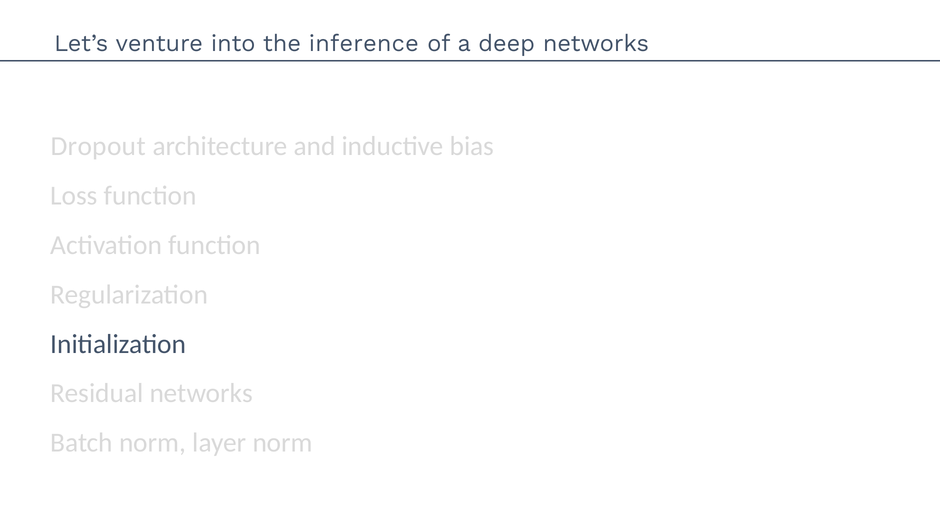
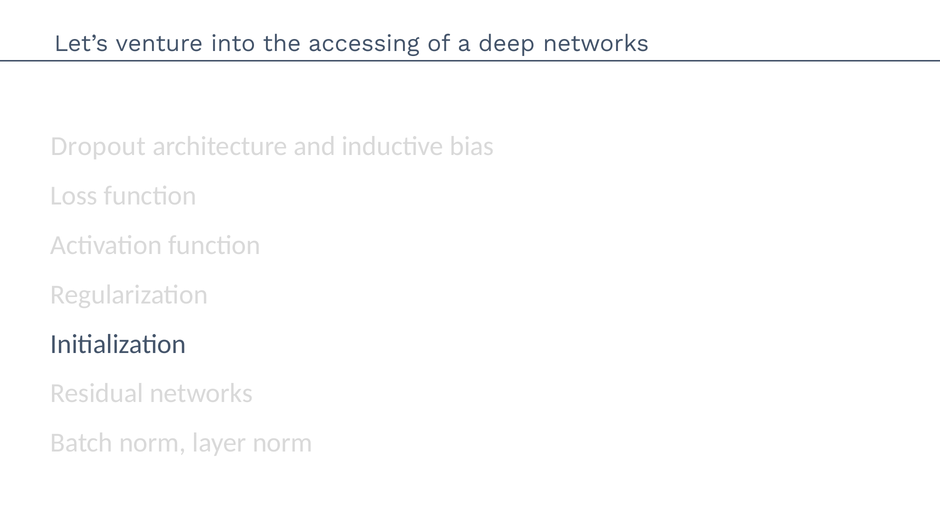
inference: inference -> accessing
